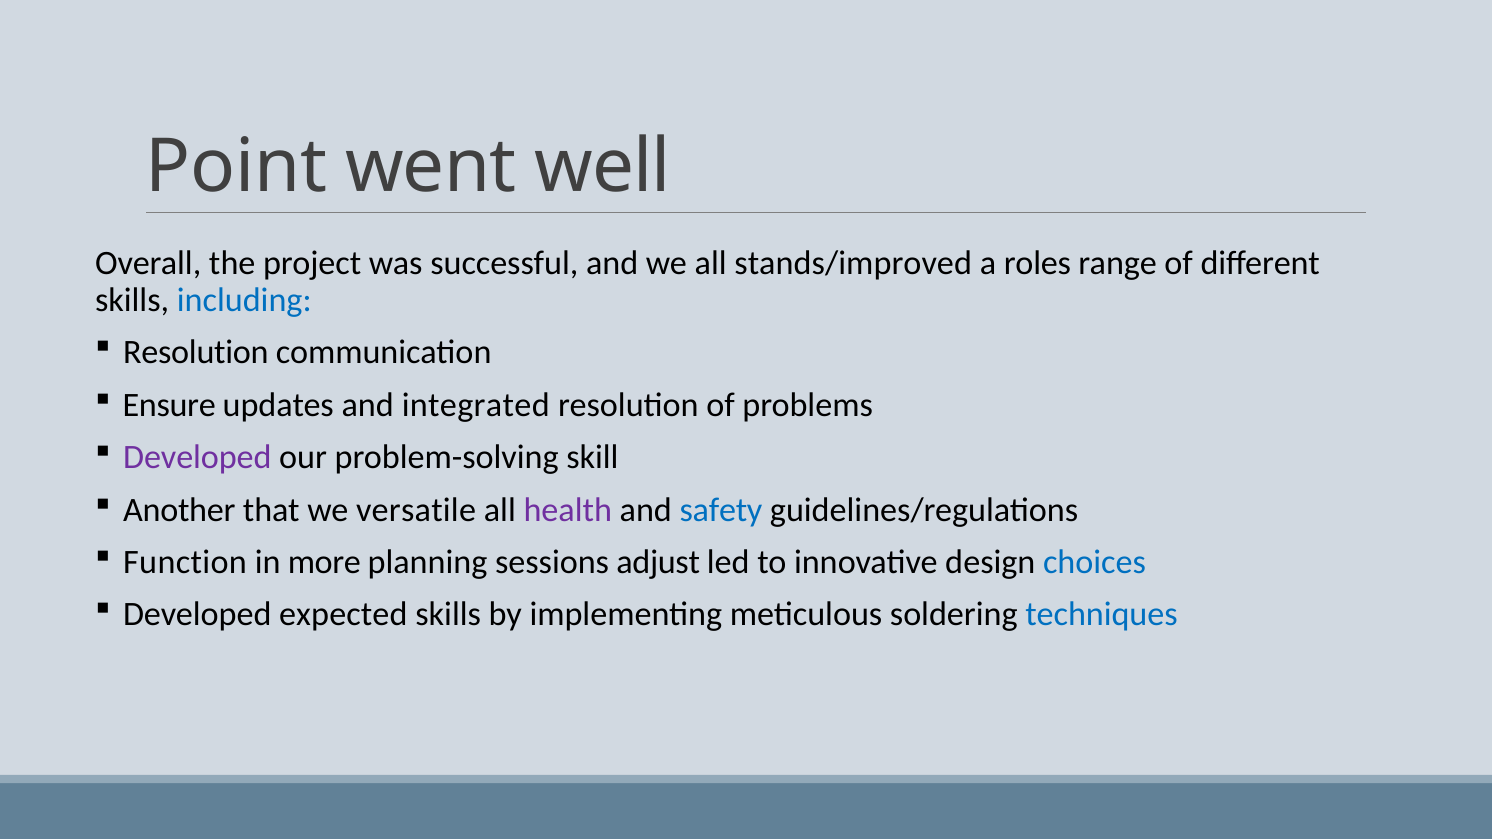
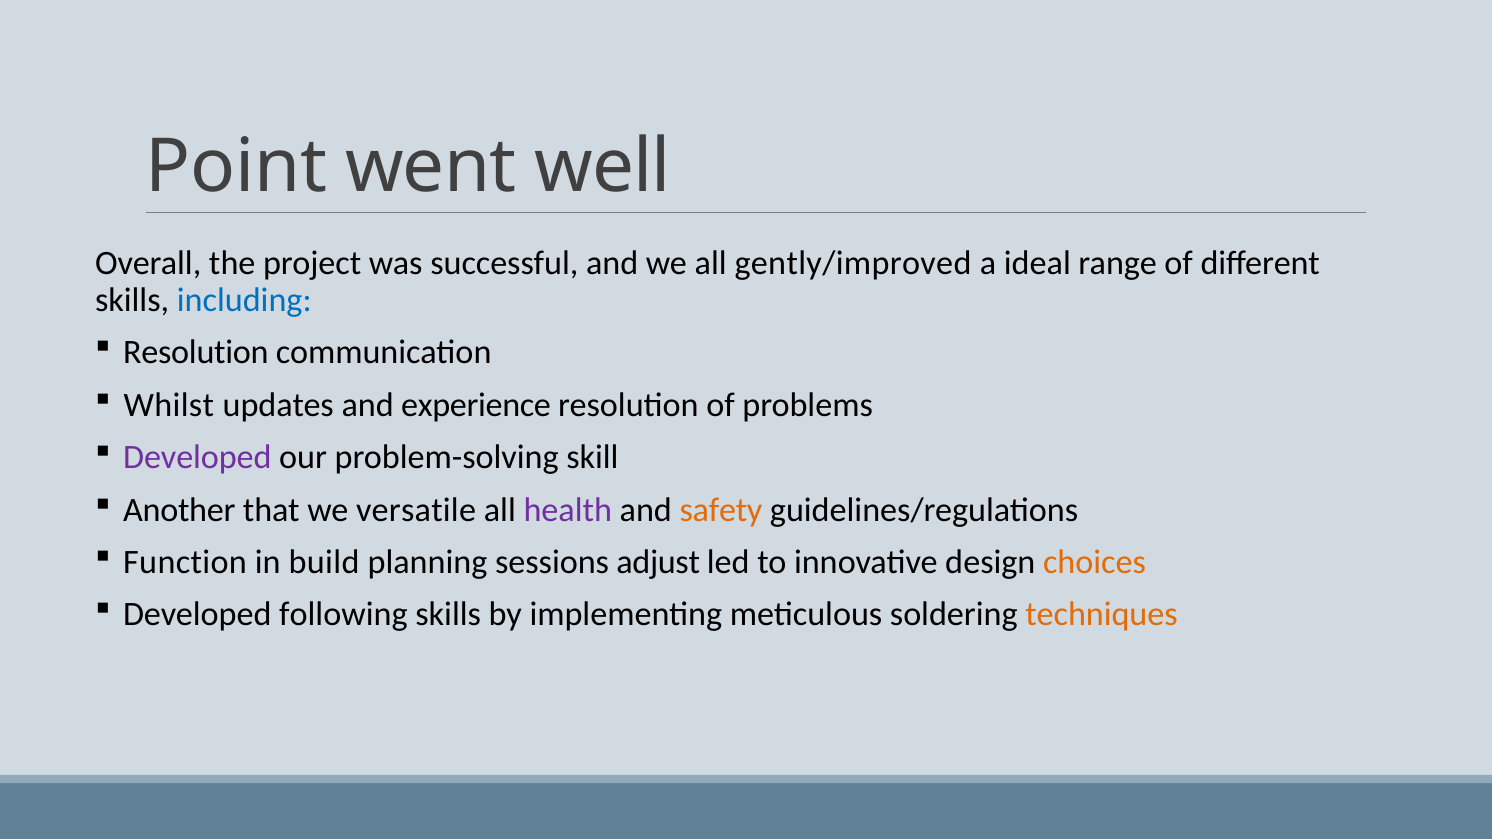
stands/improved: stands/improved -> gently/improved
roles: roles -> ideal
Ensure: Ensure -> Whilst
integrated: integrated -> experience
safety colour: blue -> orange
more: more -> build
choices colour: blue -> orange
expected: expected -> following
techniques colour: blue -> orange
